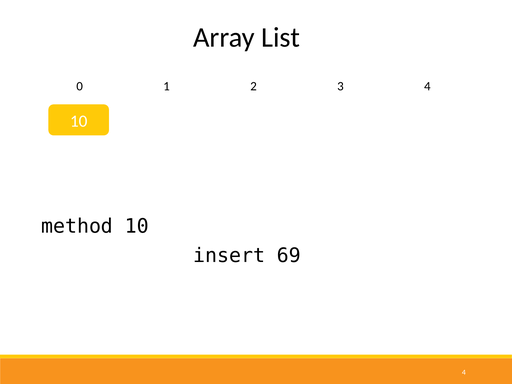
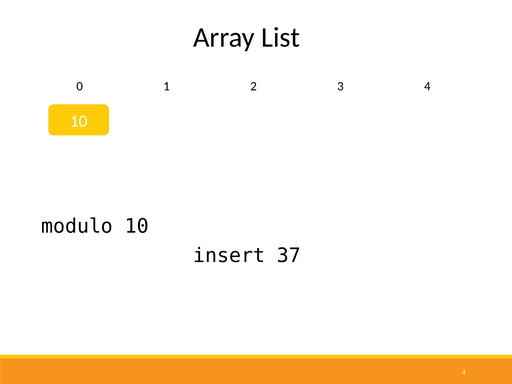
method: method -> modulo
69: 69 -> 37
